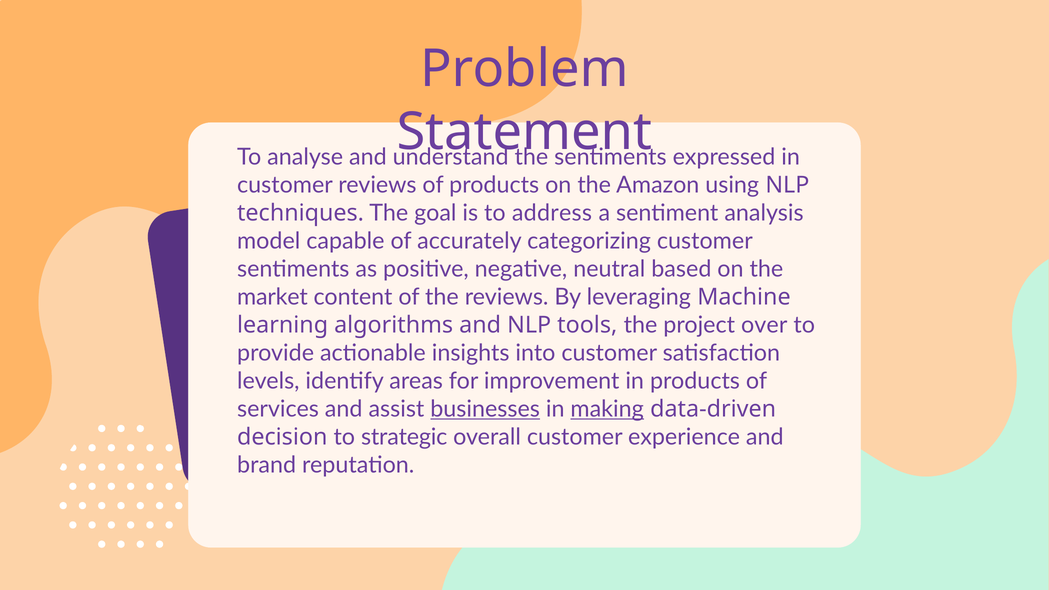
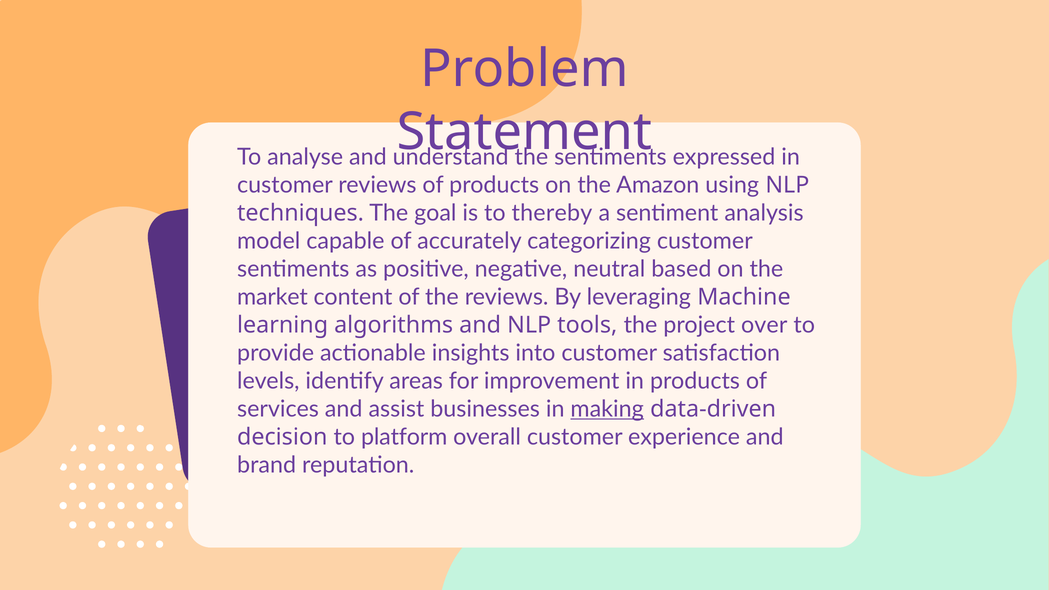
address: address -> thereby
businesses underline: present -> none
strategic: strategic -> platform
